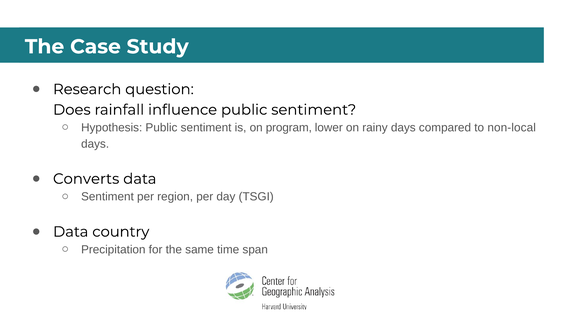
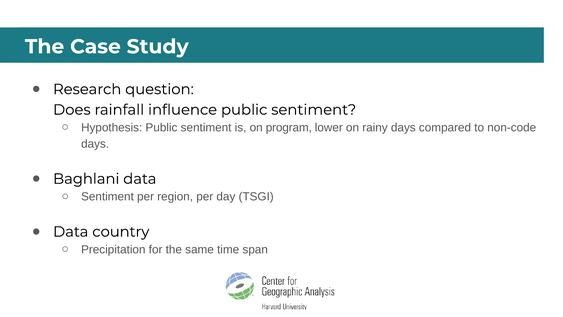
non-local: non-local -> non-code
Converts: Converts -> Baghlani
